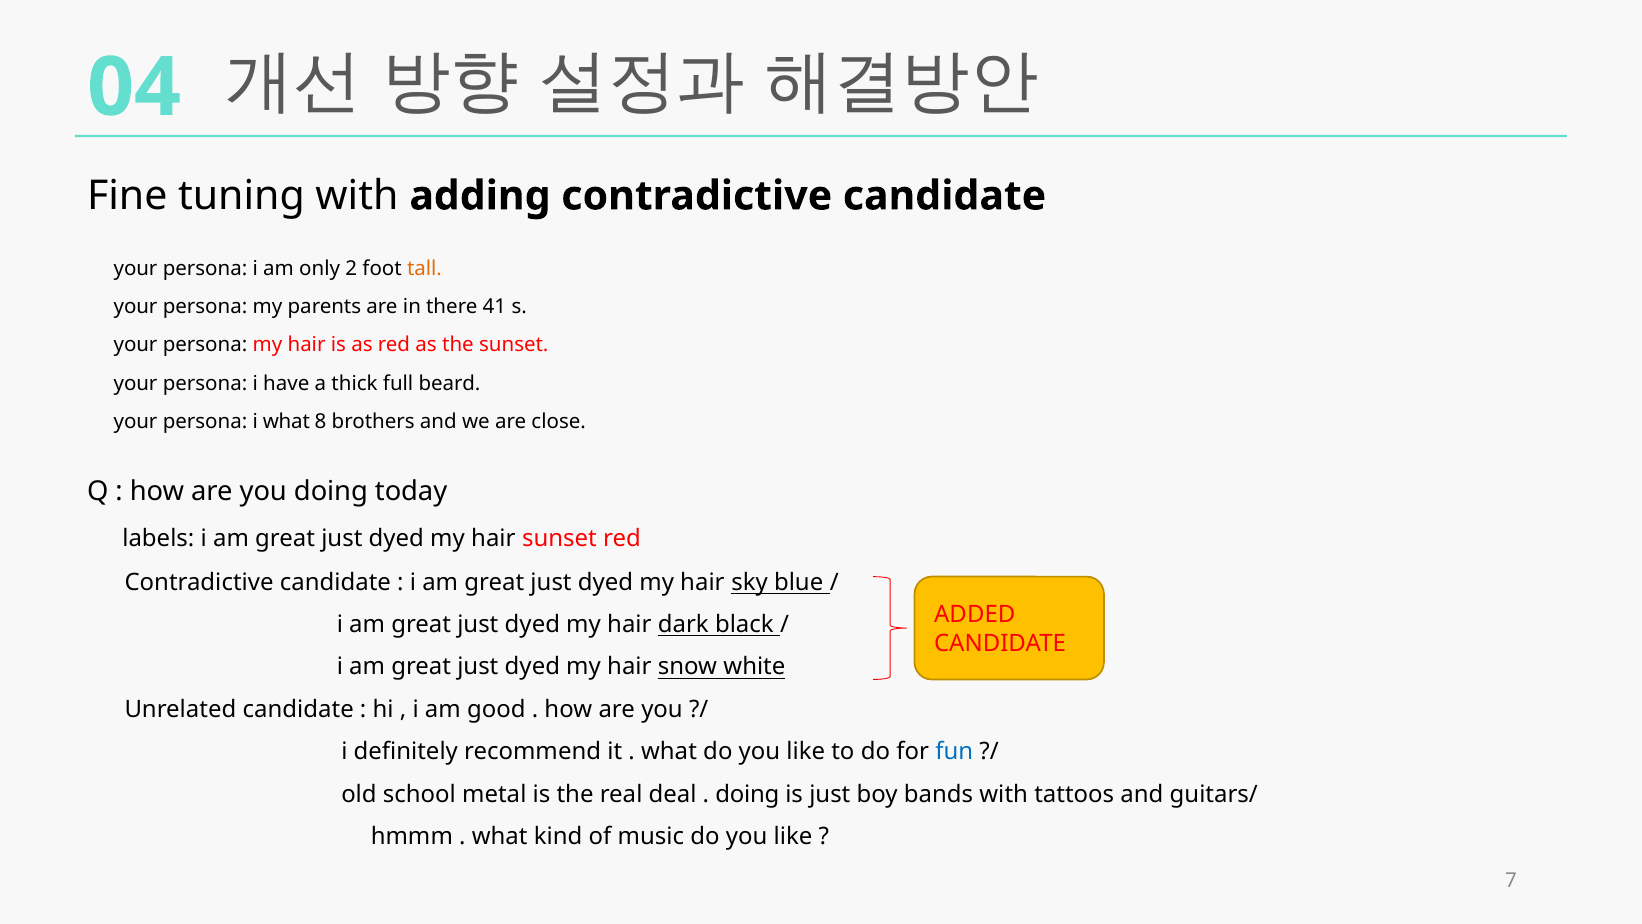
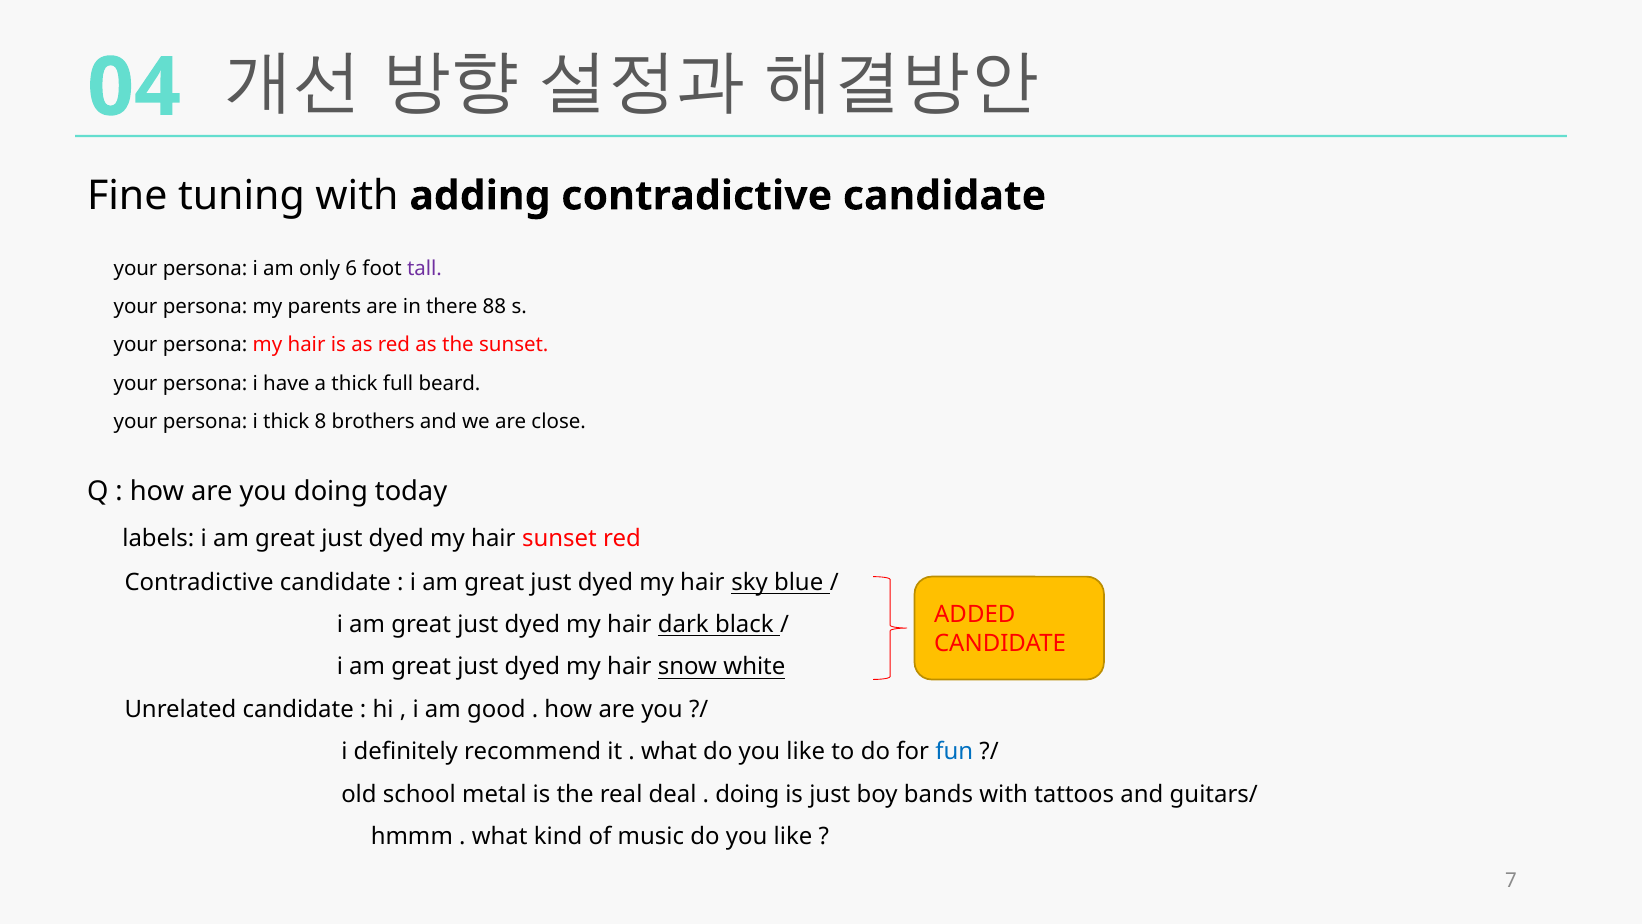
2: 2 -> 6
tall colour: orange -> purple
41: 41 -> 88
i what: what -> thick
